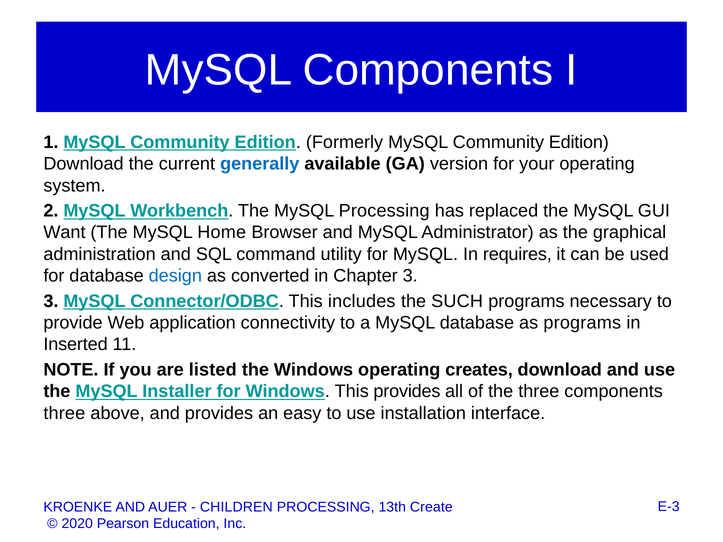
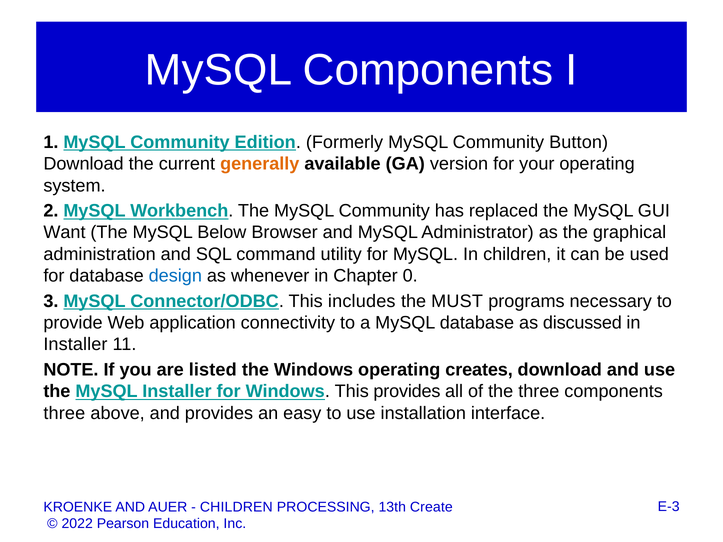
Formerly MySQL Community Edition: Edition -> Button
generally colour: blue -> orange
The MySQL Processing: Processing -> Community
Home: Home -> Below
In requires: requires -> children
converted: converted -> whenever
Chapter 3: 3 -> 0
SUCH: SUCH -> MUST
as programs: programs -> discussed
Inserted at (76, 345): Inserted -> Installer
2020: 2020 -> 2022
